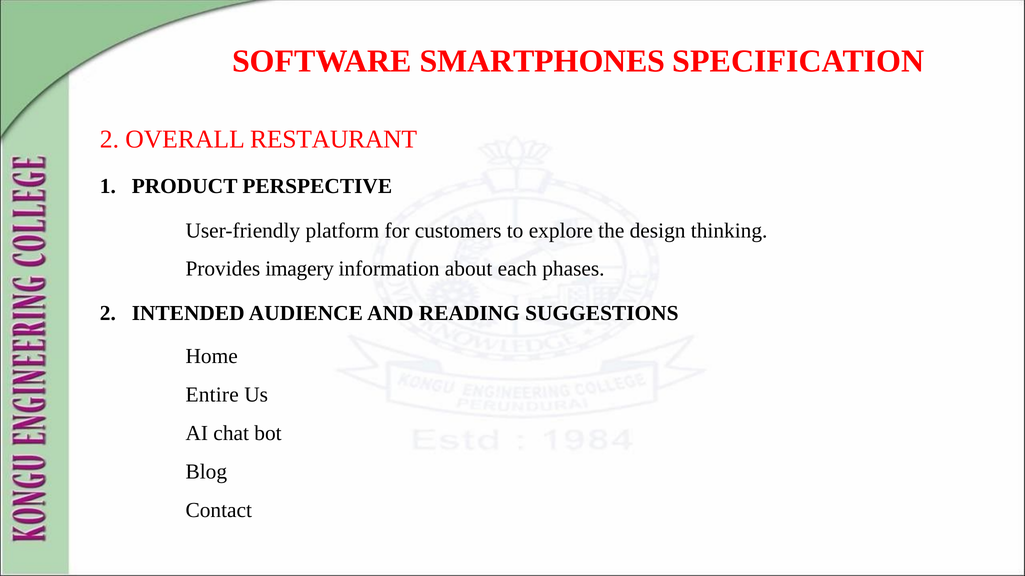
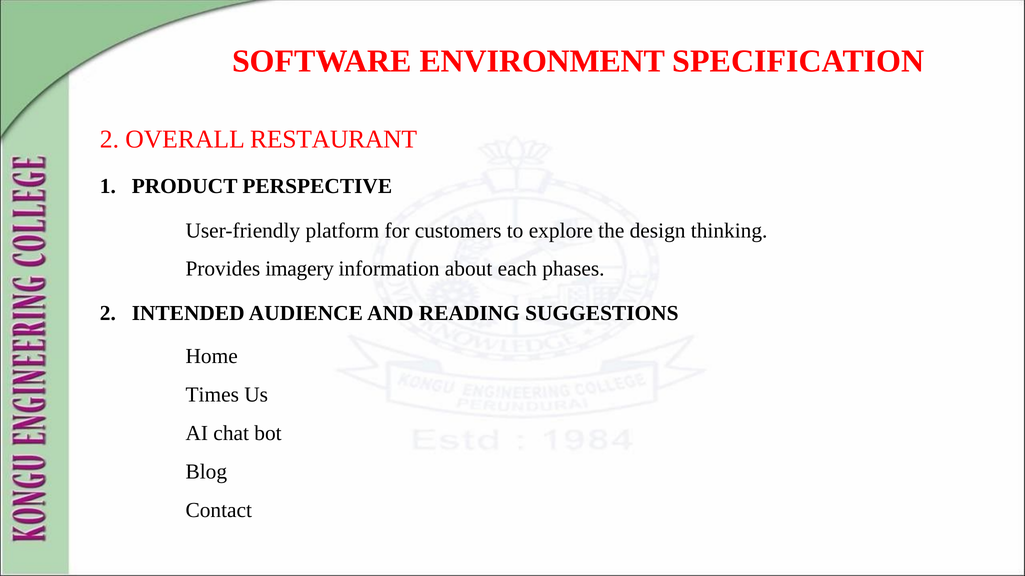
SMARTPHONES: SMARTPHONES -> ENVIRONMENT
Entire: Entire -> Times
